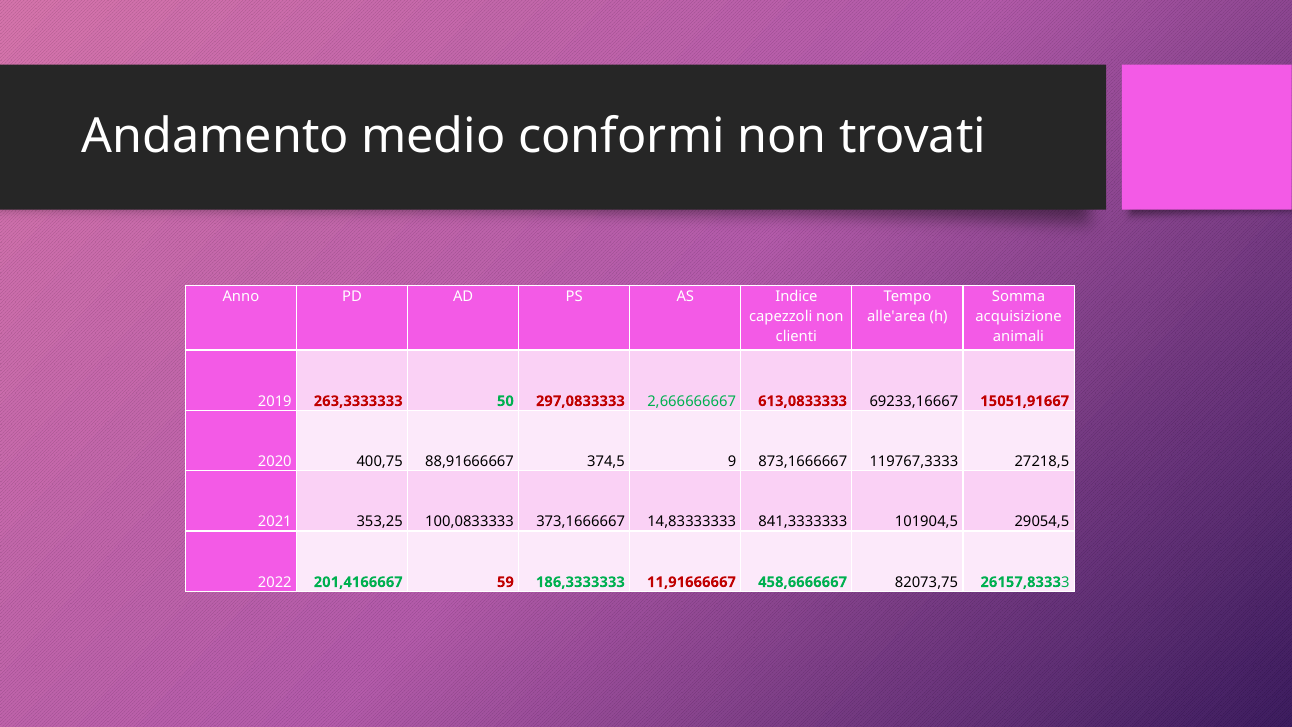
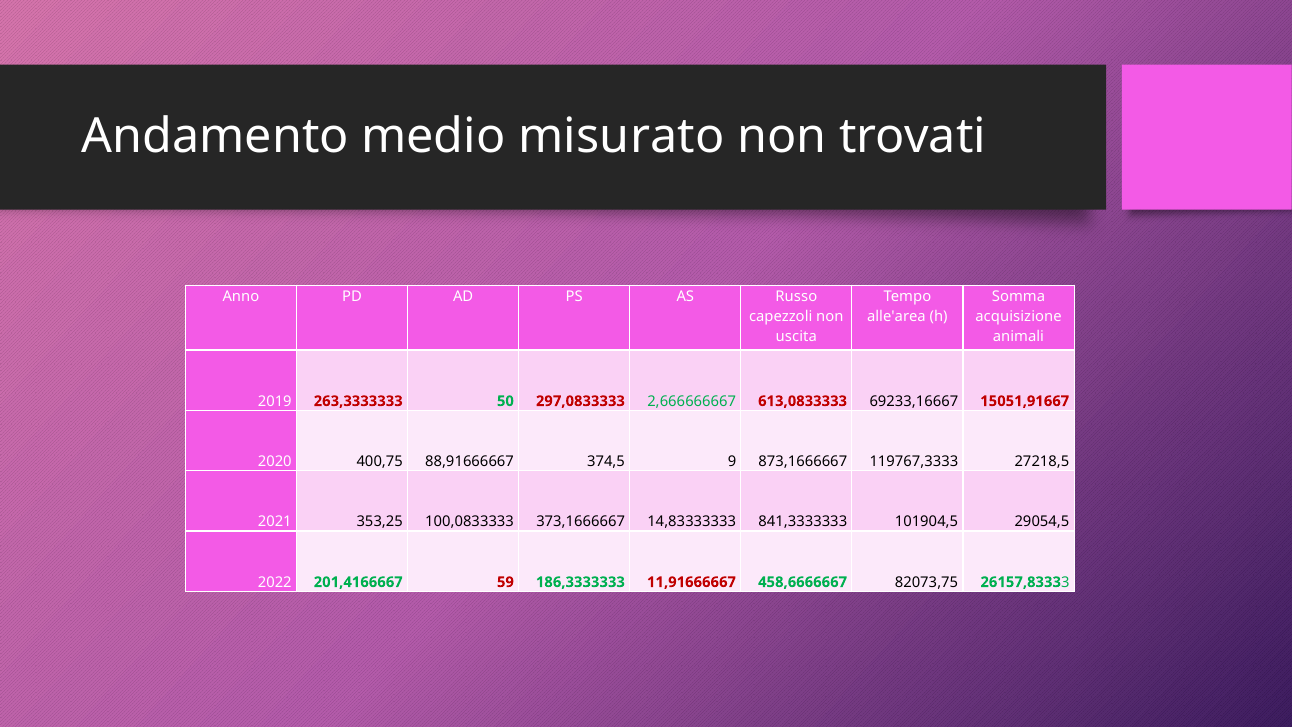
conformi: conformi -> misurato
Indice: Indice -> Russo
clienti: clienti -> uscita
